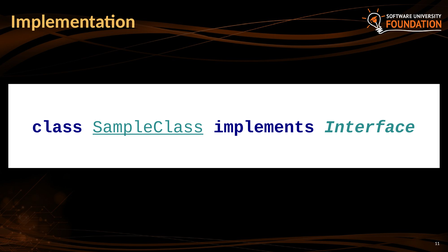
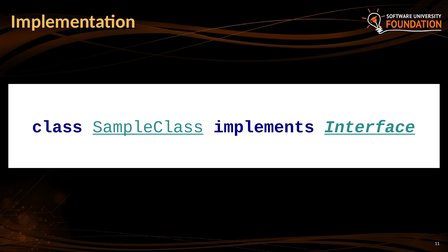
Interface underline: none -> present
